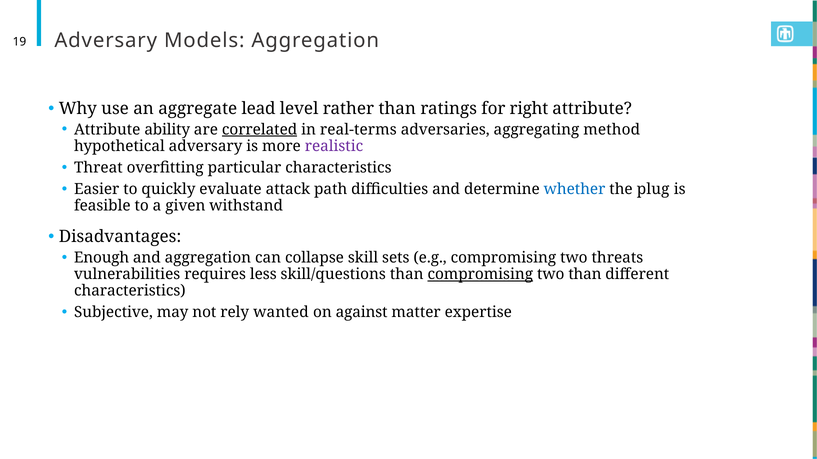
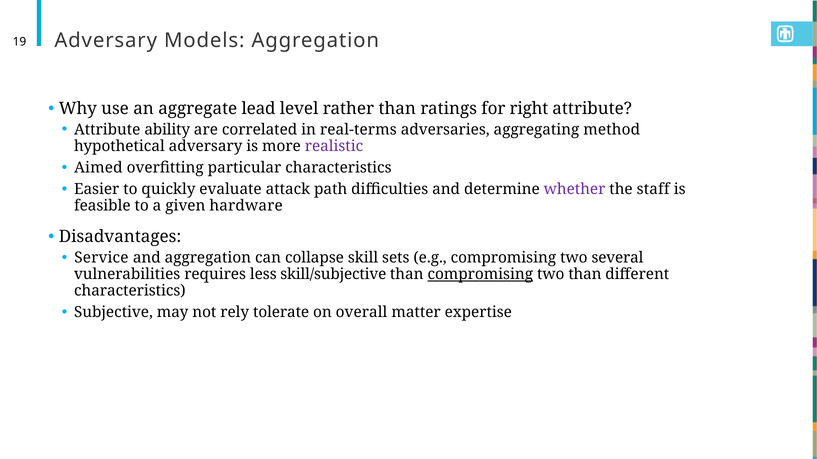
correlated underline: present -> none
Threat: Threat -> Aimed
whether colour: blue -> purple
plug: plug -> staff
withstand: withstand -> hardware
Enough: Enough -> Service
threats: threats -> several
skill/questions: skill/questions -> skill/subjective
wanted: wanted -> tolerate
against: against -> overall
